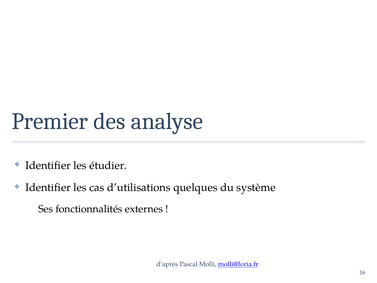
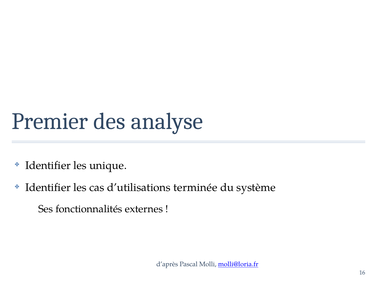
étudier: étudier -> unique
quelques: quelques -> terminée
